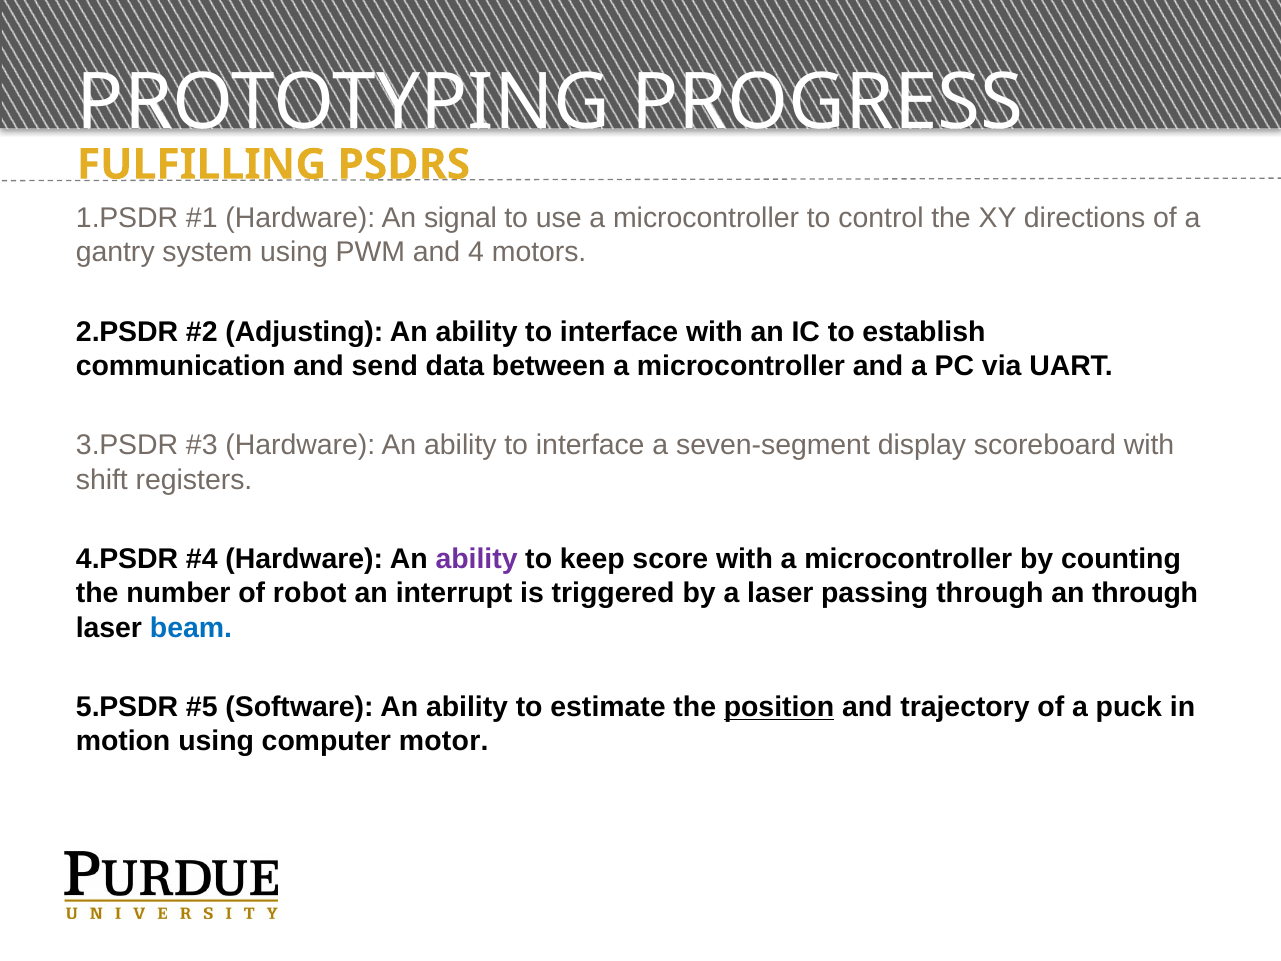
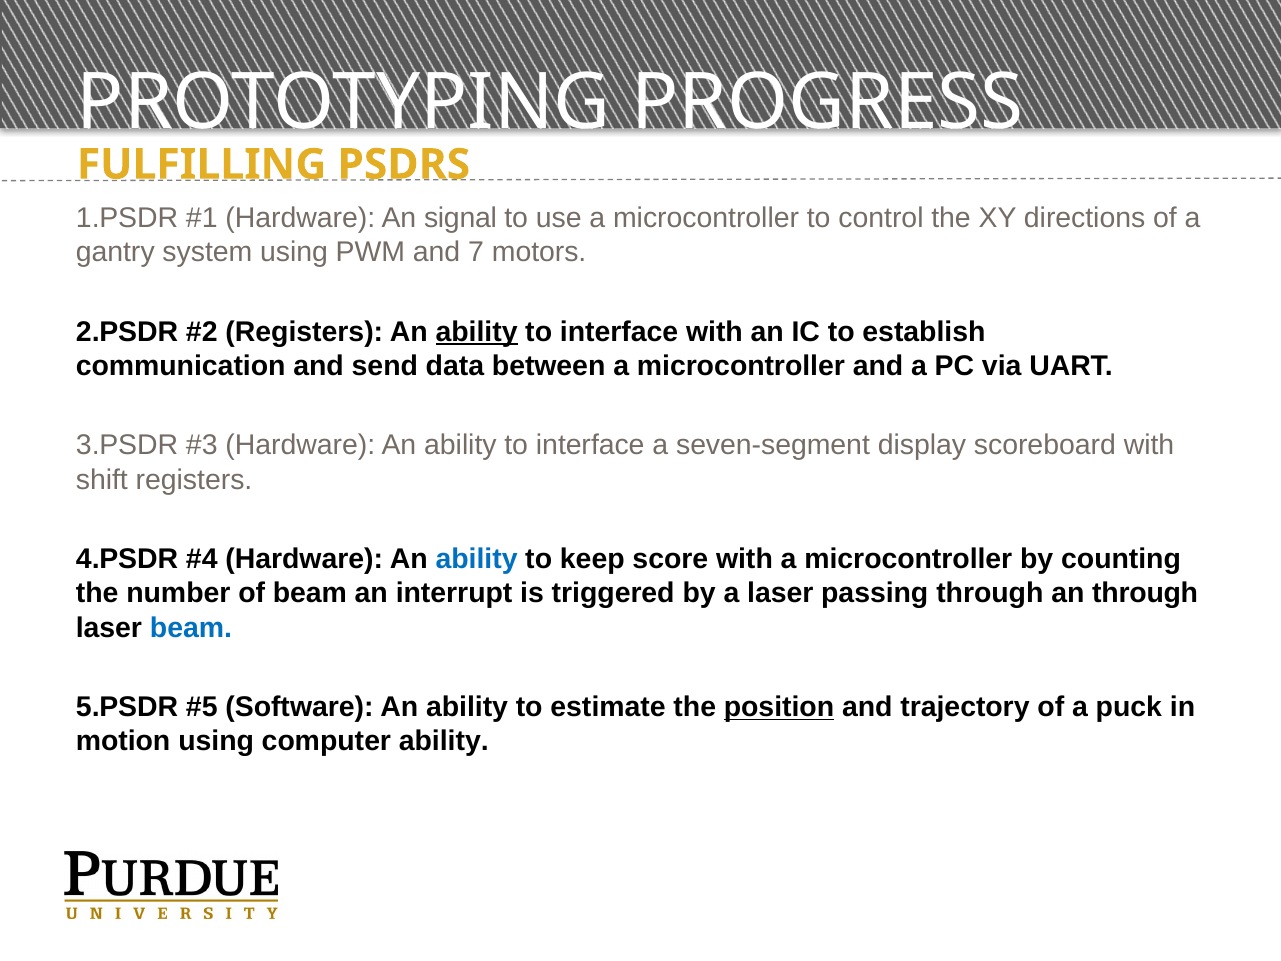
4: 4 -> 7
Adjusting at (304, 332): Adjusting -> Registers
ability at (477, 332) underline: none -> present
ability at (477, 559) colour: purple -> blue
of robot: robot -> beam
computer motor: motor -> ability
